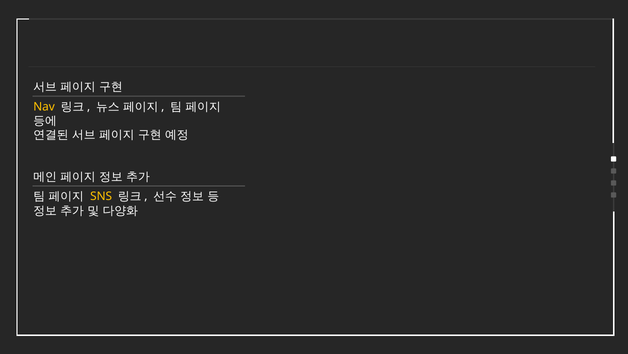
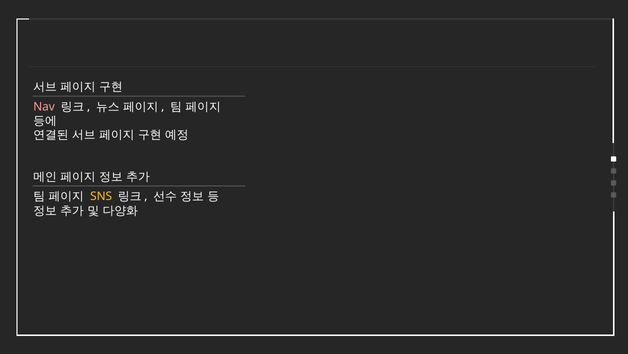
Nav colour: yellow -> pink
